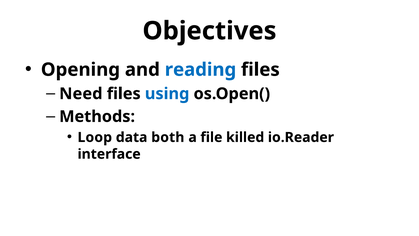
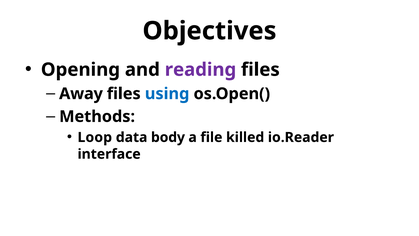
reading colour: blue -> purple
Need: Need -> Away
both: both -> body
